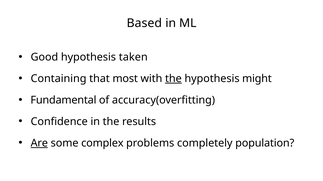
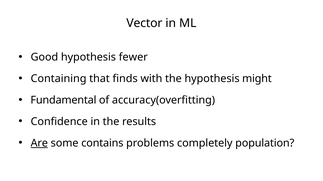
Based: Based -> Vector
taken: taken -> fewer
most: most -> finds
the at (173, 79) underline: present -> none
complex: complex -> contains
